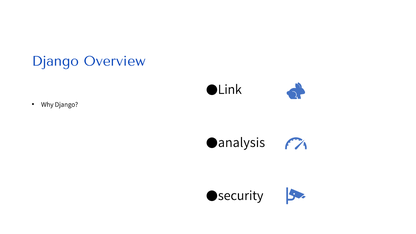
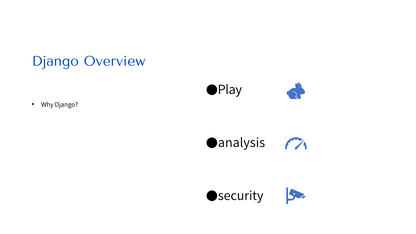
Link: Link -> Play
